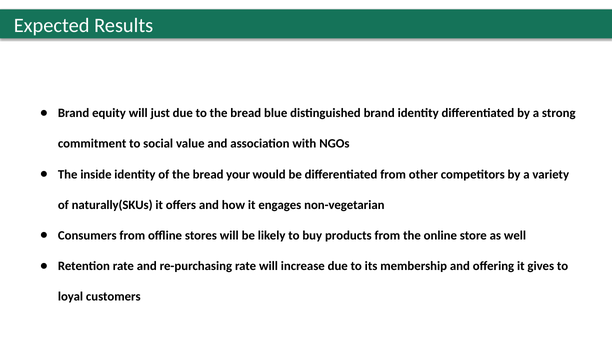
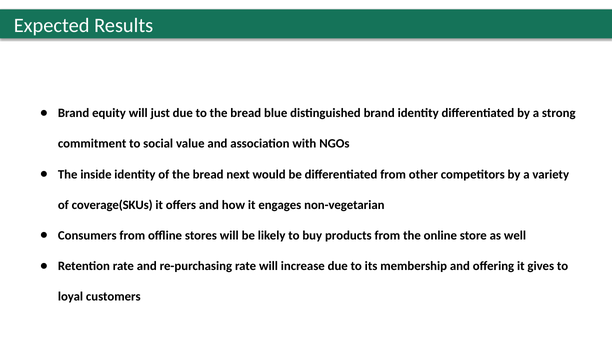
your: your -> next
naturally(SKUs: naturally(SKUs -> coverage(SKUs
